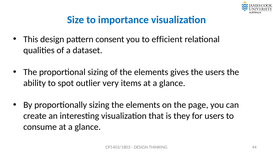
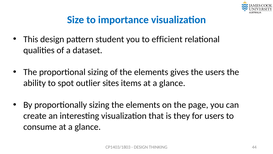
consent: consent -> student
very: very -> sites
